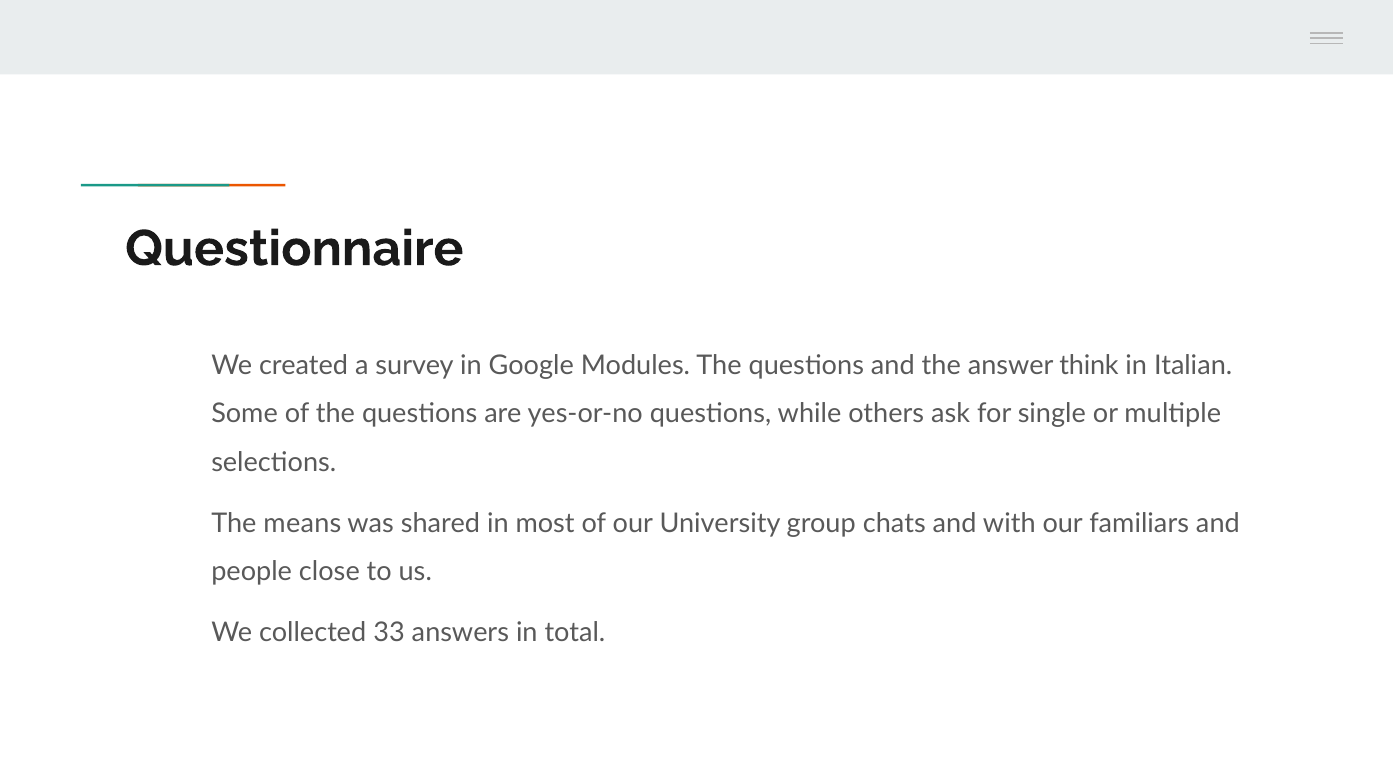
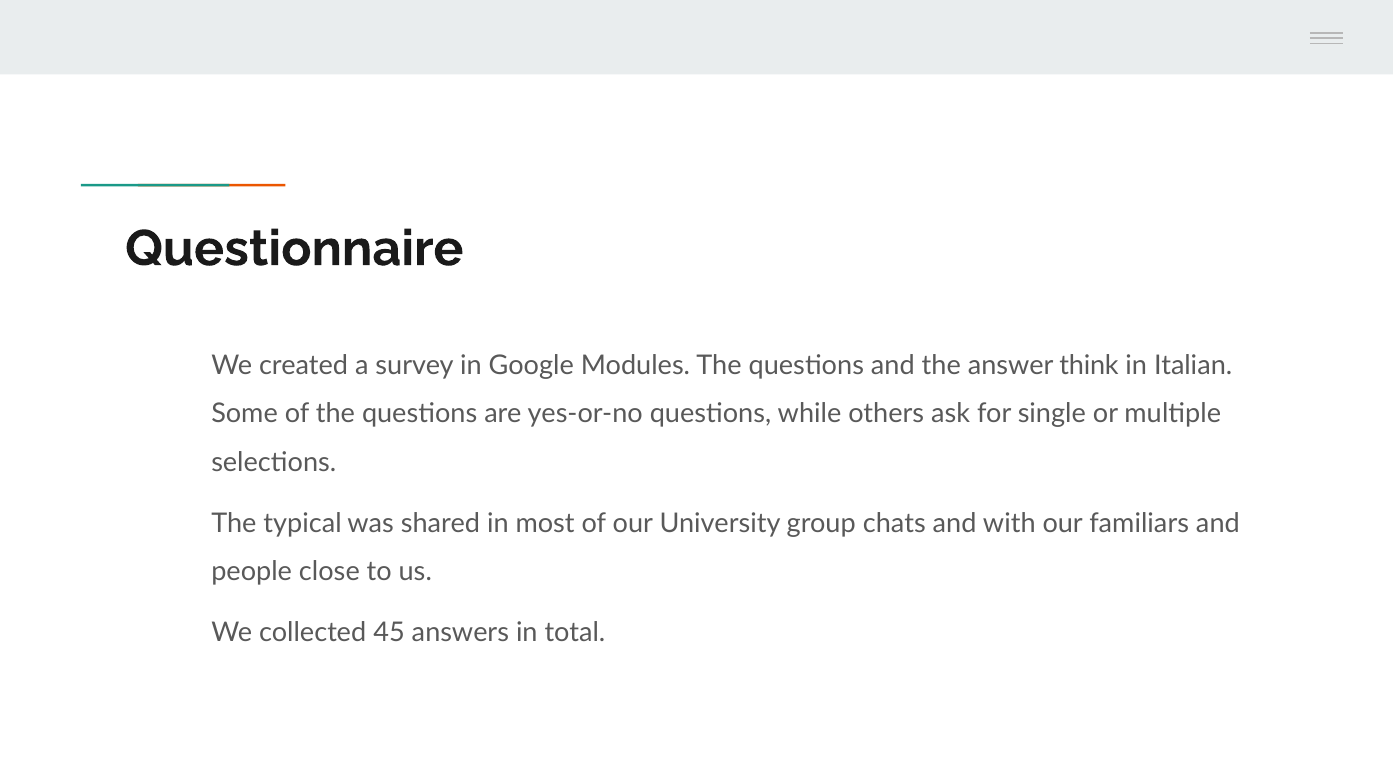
means: means -> typical
33: 33 -> 45
